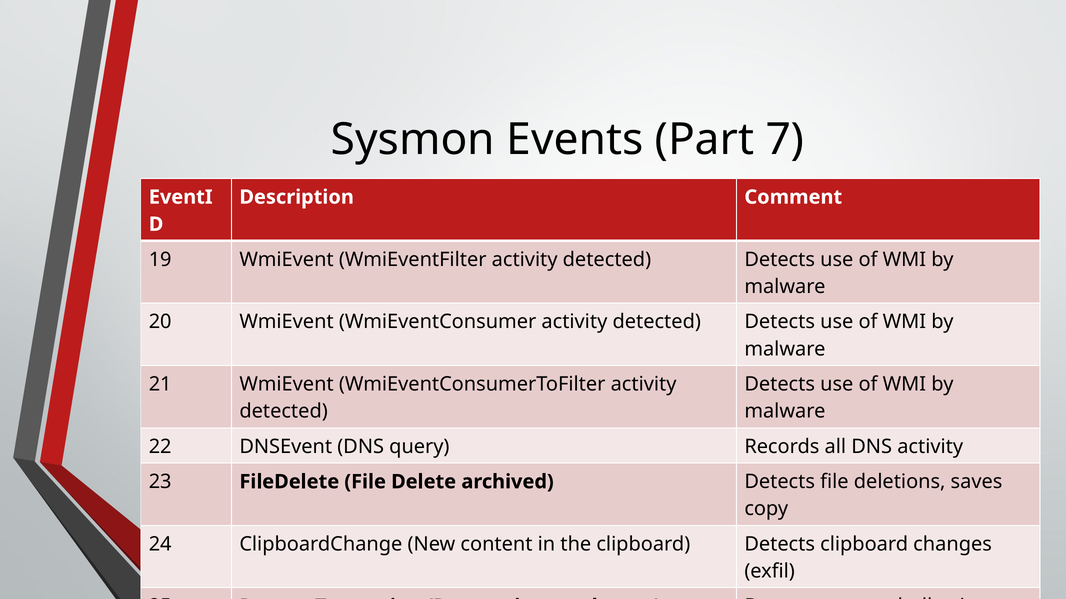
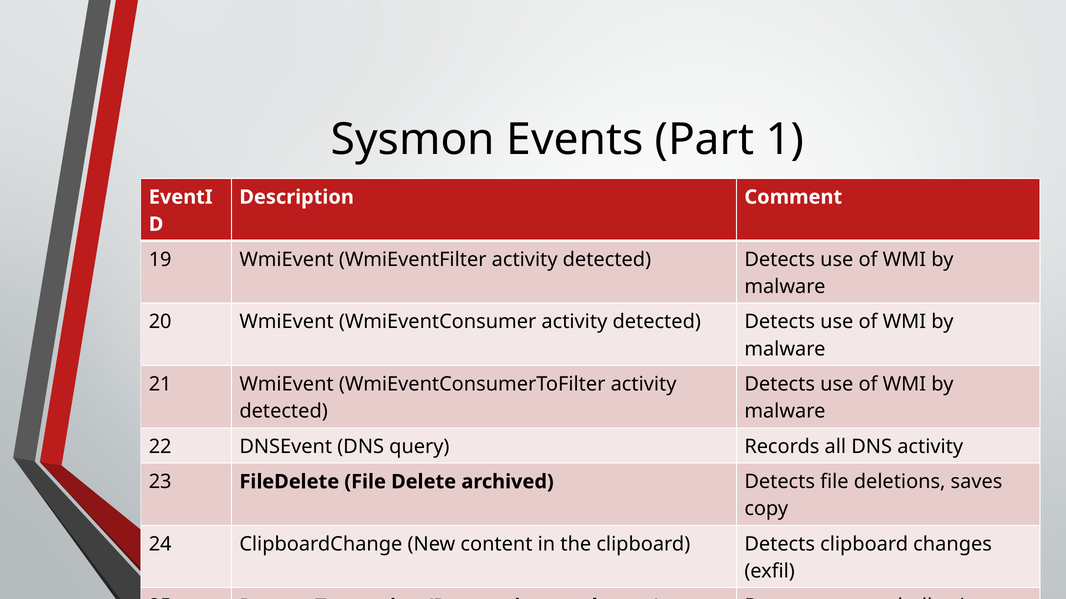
7: 7 -> 1
